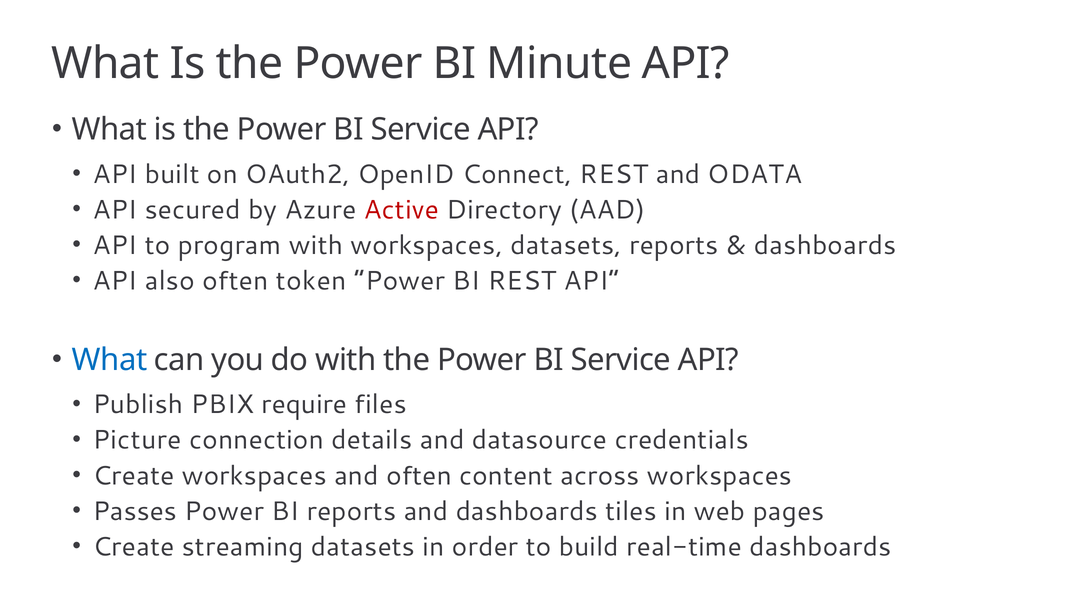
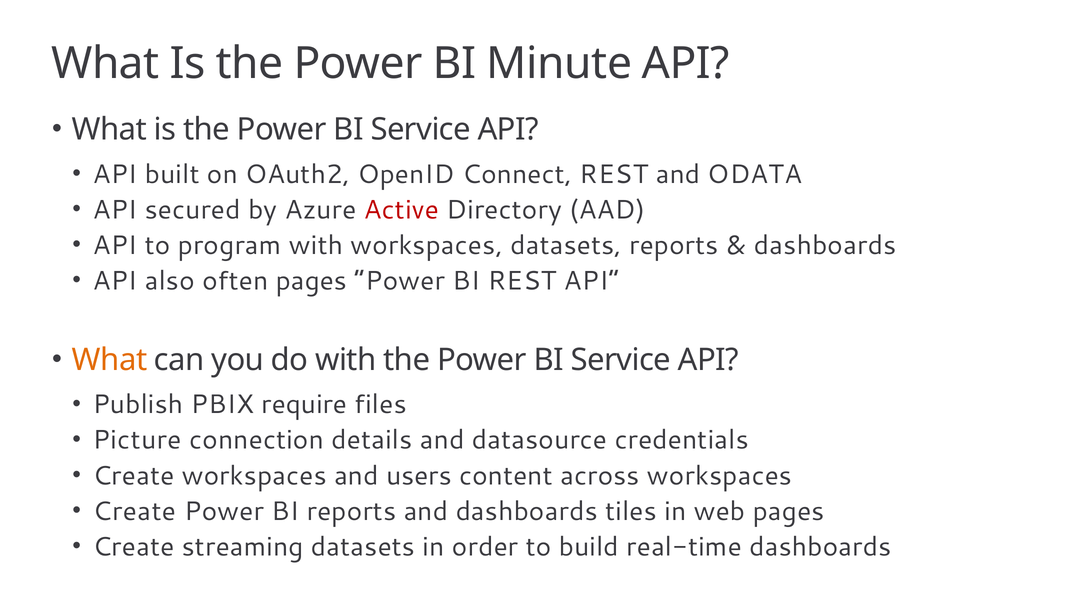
often token: token -> pages
What at (110, 360) colour: blue -> orange
and often: often -> users
Passes at (135, 511): Passes -> Create
